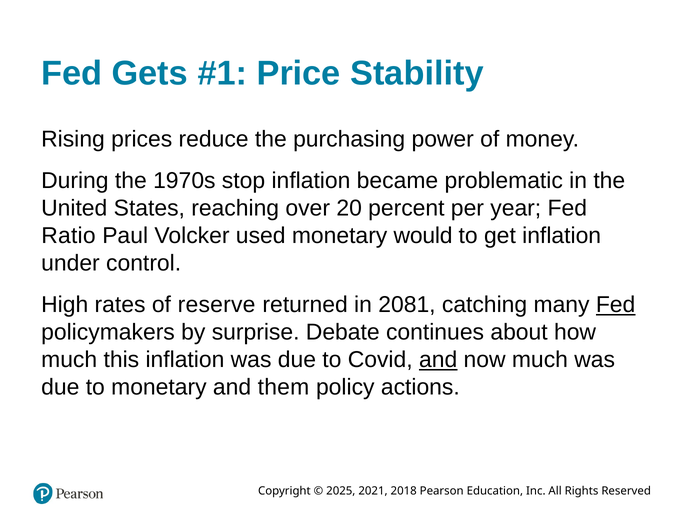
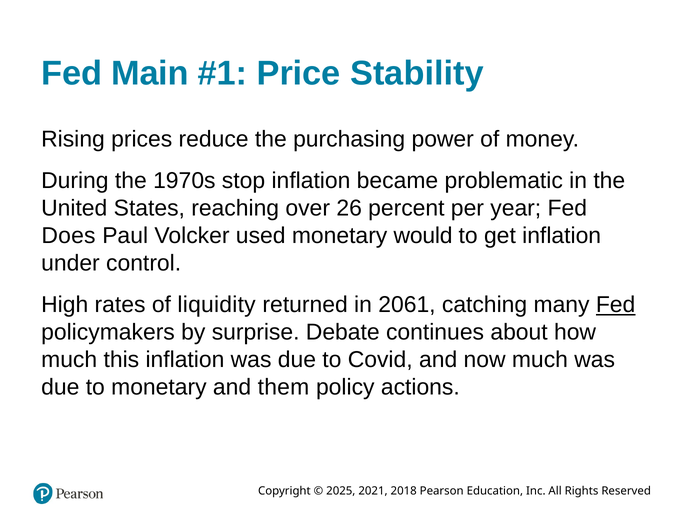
Gets: Gets -> Main
20: 20 -> 26
Ratio: Ratio -> Does
reserve: reserve -> liquidity
2081: 2081 -> 2061
and at (438, 360) underline: present -> none
